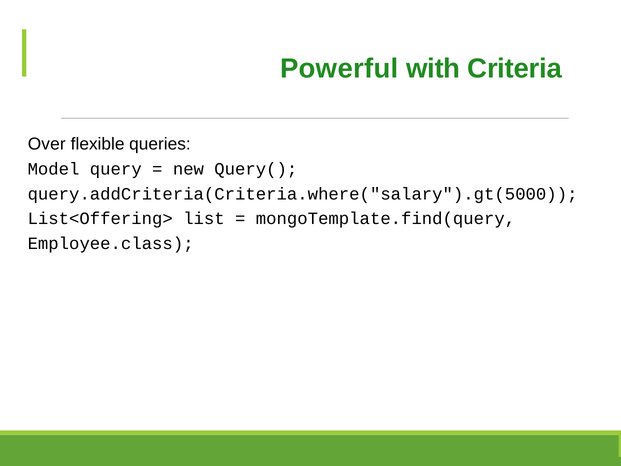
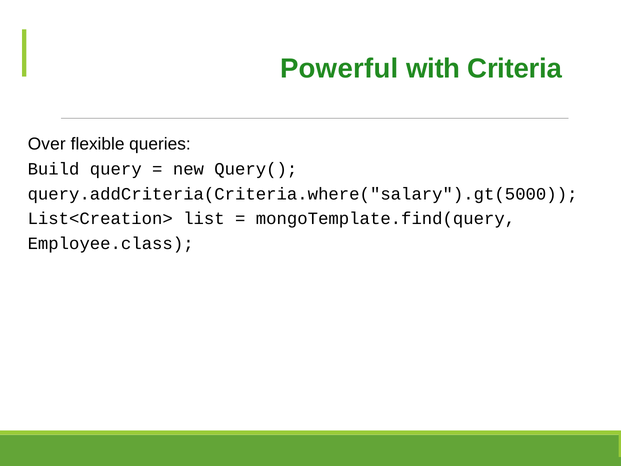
Model: Model -> Build
List<Offering>: List<Offering> -> List<Creation>
